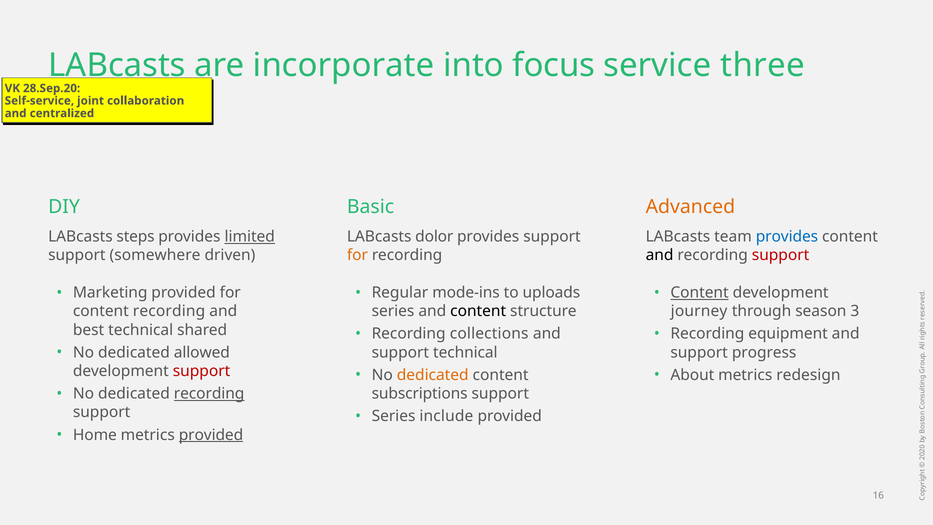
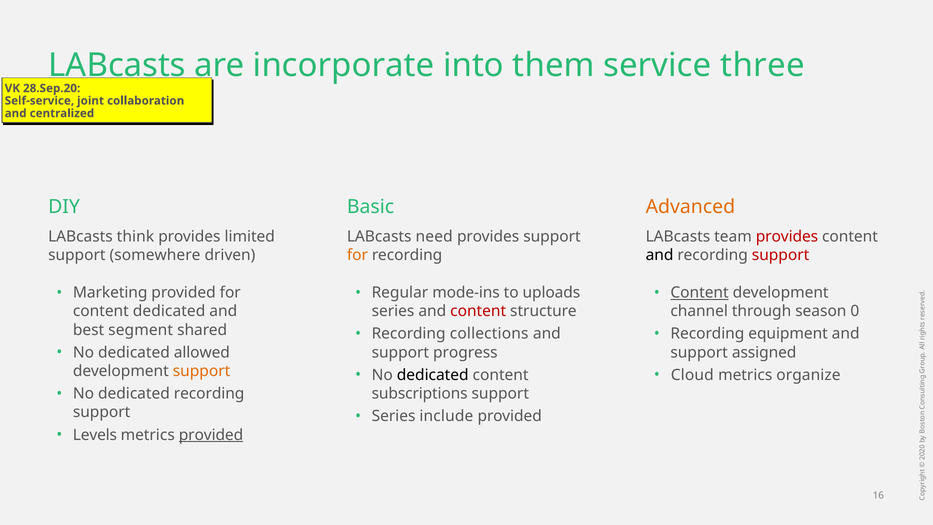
focus: focus -> them
steps: steps -> think
limited underline: present -> none
dolor: dolor -> need
provides at (787, 237) colour: blue -> red
content recording: recording -> dedicated
content at (478, 311) colour: black -> red
journey: journey -> channel
season 3: 3 -> 0
best technical: technical -> segment
support technical: technical -> progress
progress: progress -> assigned
support at (202, 371) colour: red -> orange
dedicated at (433, 375) colour: orange -> black
About: About -> Cloud
redesign: redesign -> organize
recording at (209, 394) underline: present -> none
Home: Home -> Levels
